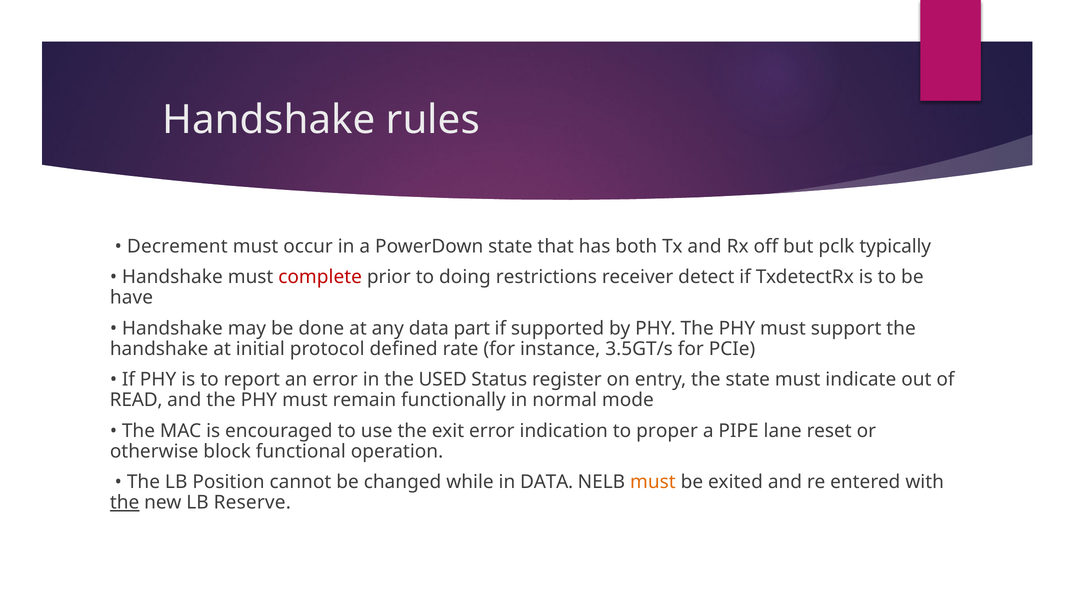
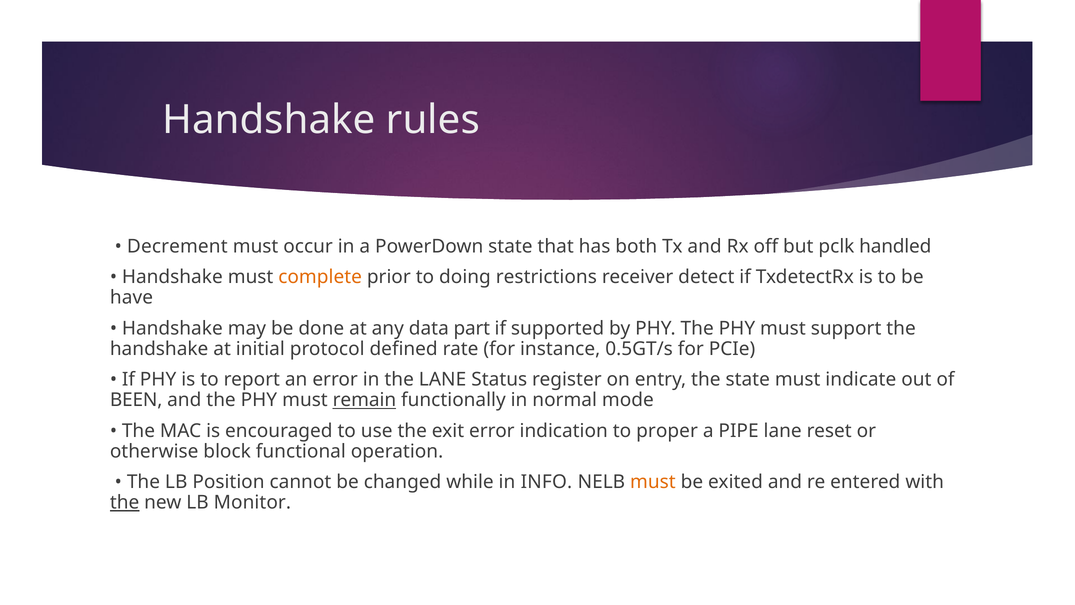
typically: typically -> handled
complete colour: red -> orange
3.5GT/s: 3.5GT/s -> 0.5GT/s
the USED: USED -> LANE
READ: READ -> BEEN
remain underline: none -> present
in DATA: DATA -> INFO
Reserve: Reserve -> Monitor
